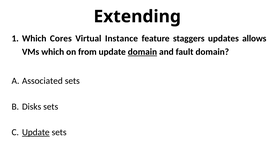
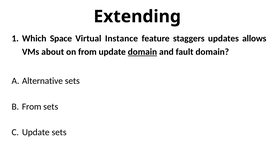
Cores: Cores -> Space
VMs which: which -> about
Associated: Associated -> Alternative
Disks at (32, 106): Disks -> From
Update at (36, 132) underline: present -> none
